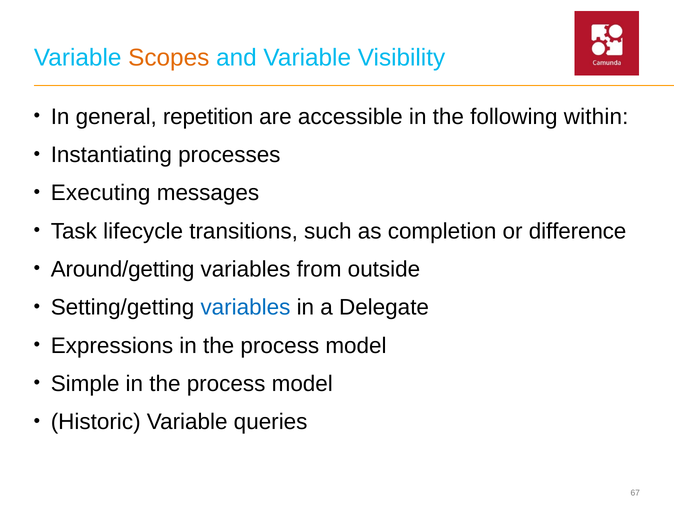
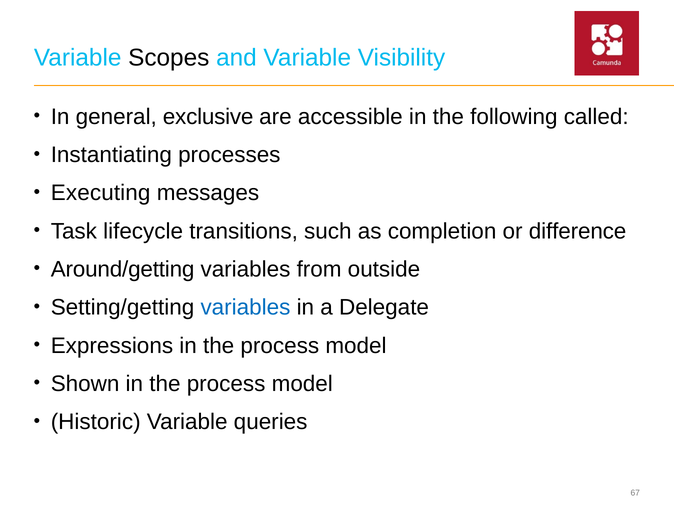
Scopes colour: orange -> black
repetition: repetition -> exclusive
within: within -> called
Simple: Simple -> Shown
